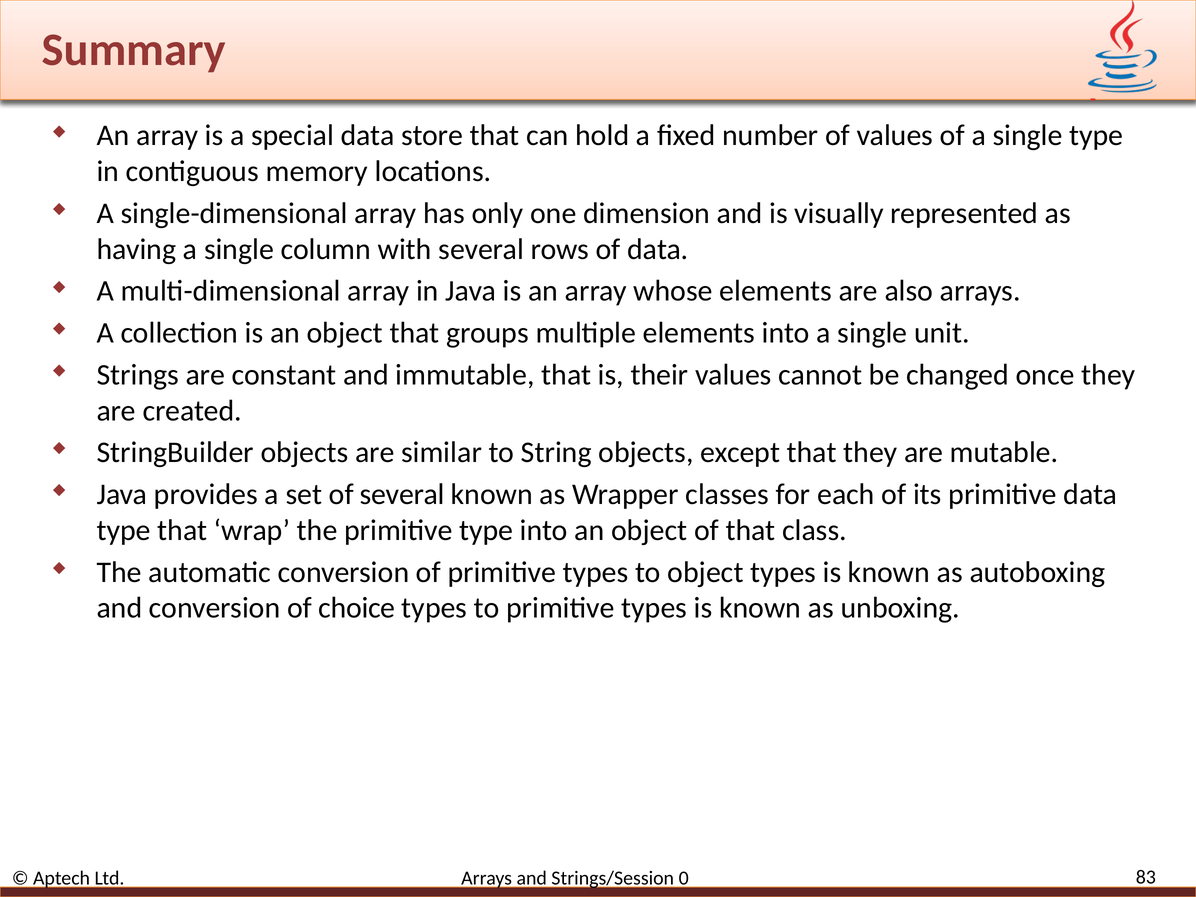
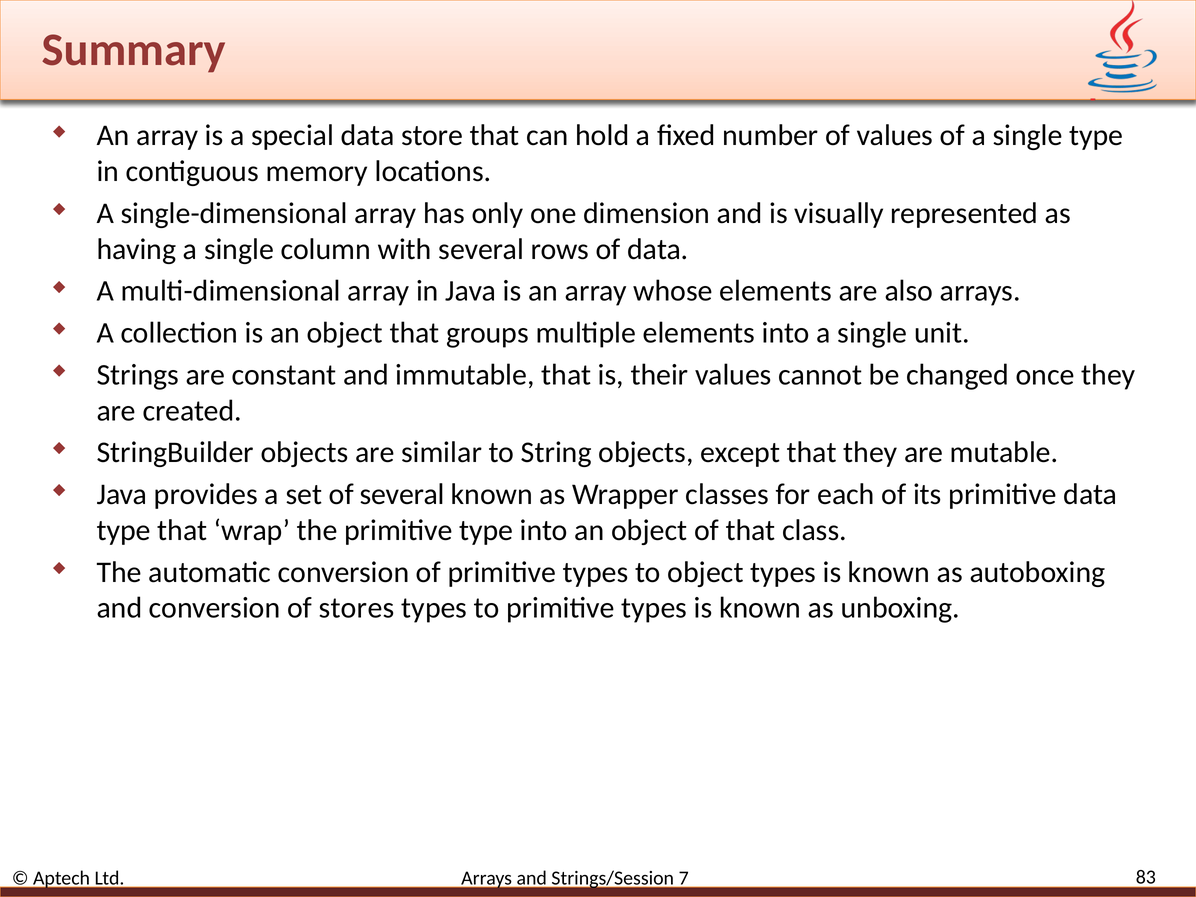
choice: choice -> stores
0: 0 -> 7
